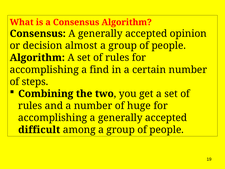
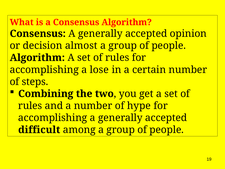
find: find -> lose
huge: huge -> hype
